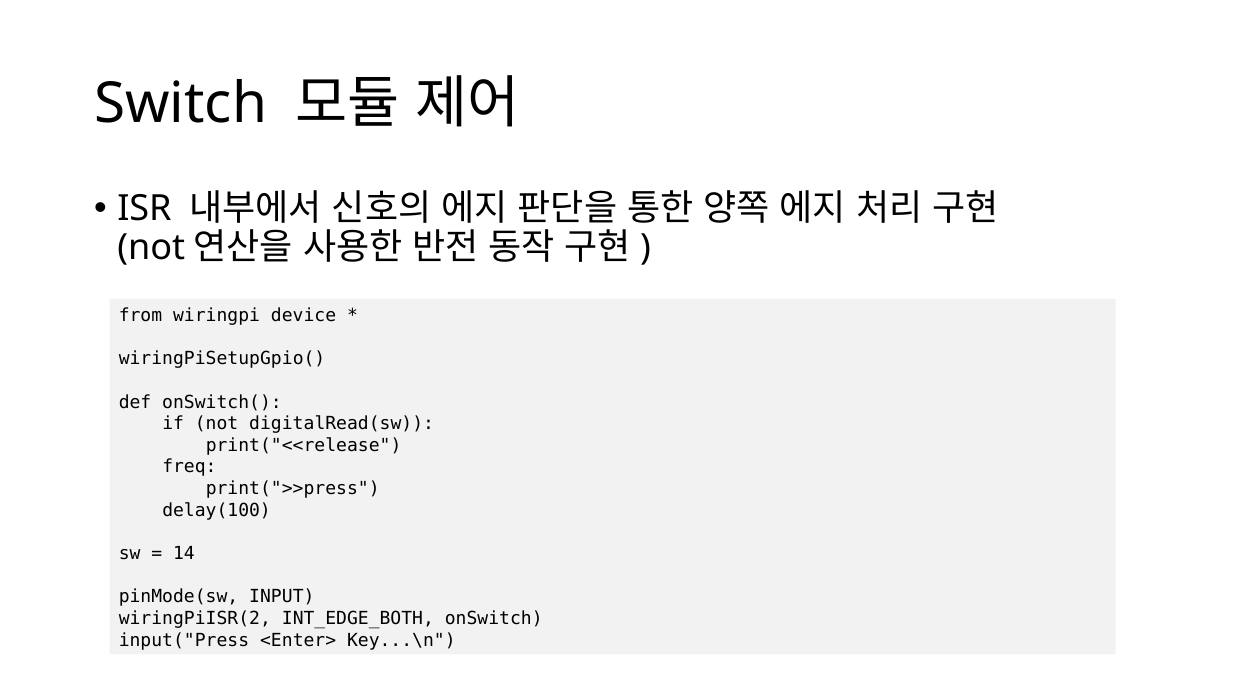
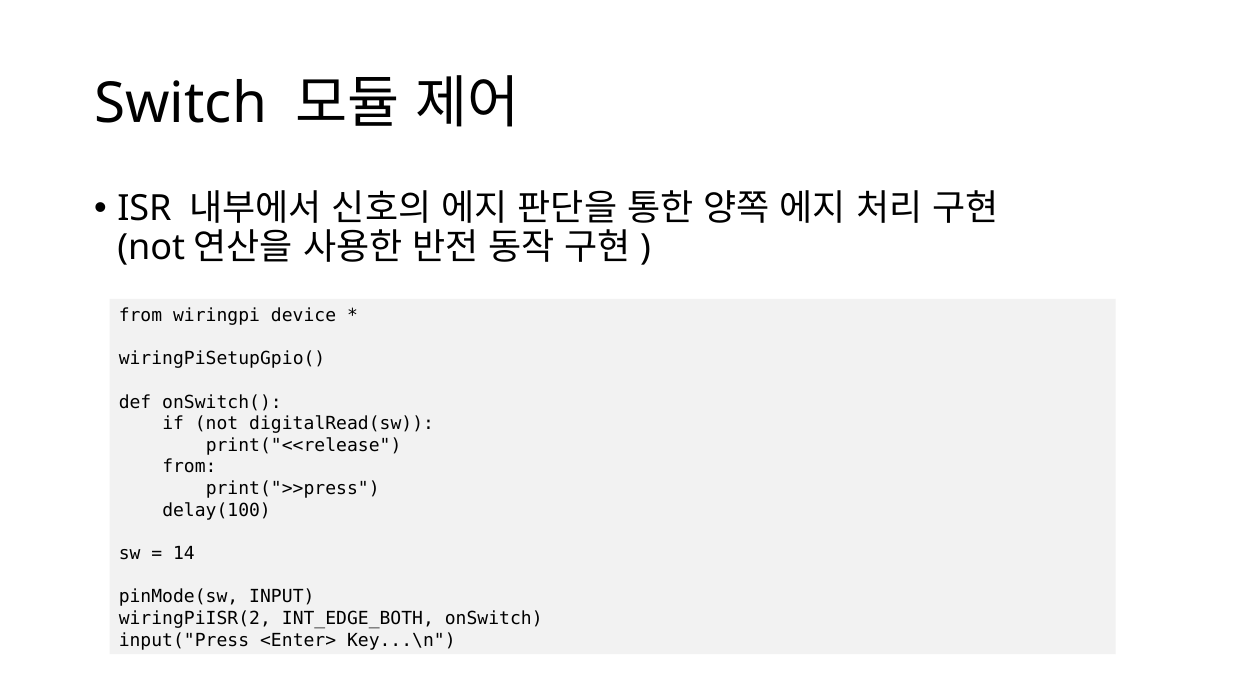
freq at (189, 467): freq -> from
